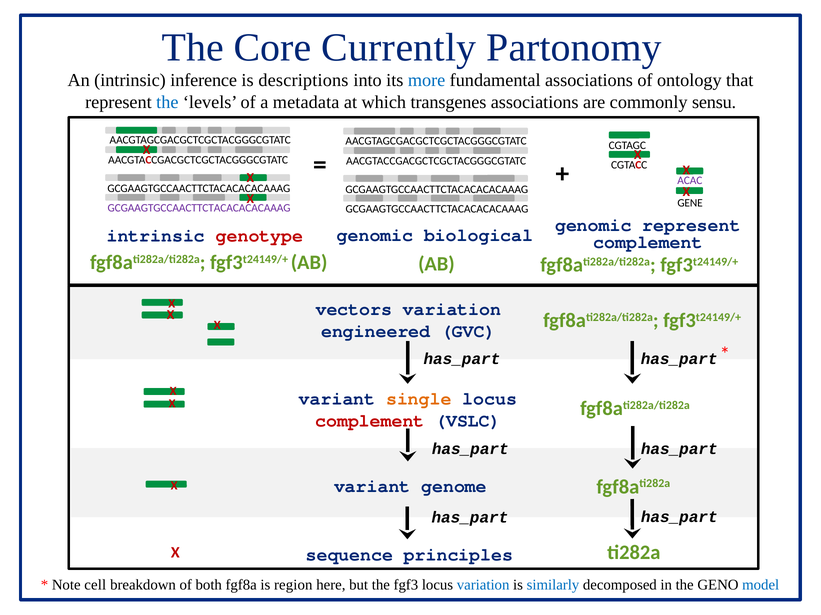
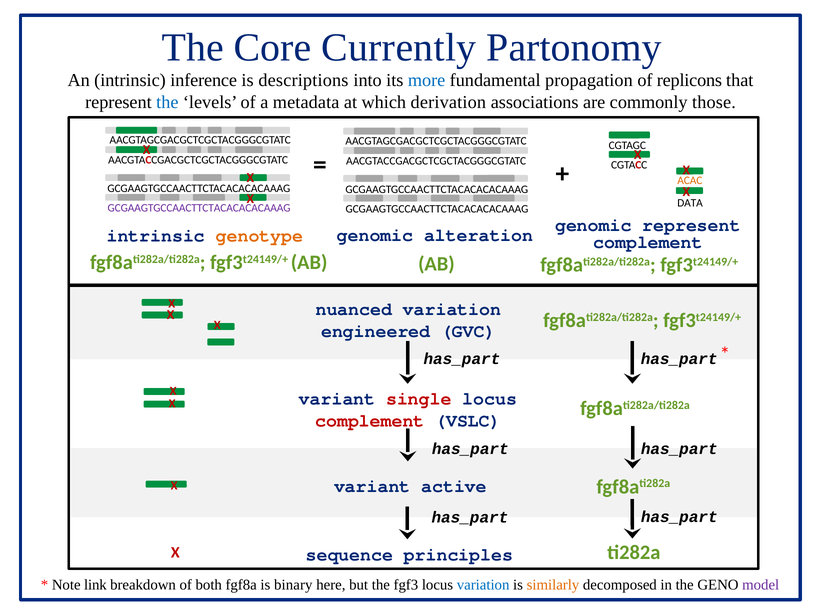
fundamental associations: associations -> propagation
ontology: ontology -> replicons
transgenes: transgenes -> derivation
sensu: sensu -> those
ACAC colour: purple -> orange
GENE: GENE -> DATA
biological: biological -> alteration
genotype colour: red -> orange
vectors: vectors -> nuanced
single colour: orange -> red
genome: genome -> active
cell: cell -> link
region: region -> binary
similarly colour: blue -> orange
model colour: blue -> purple
